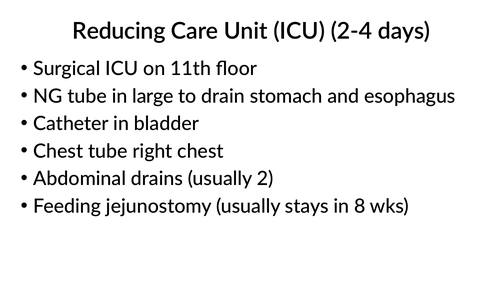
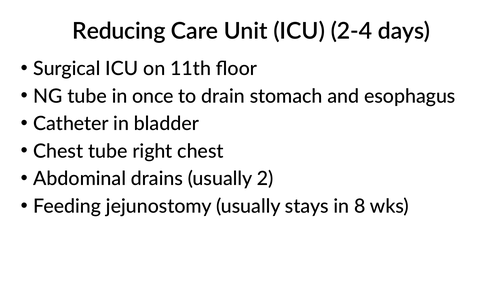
large: large -> once
